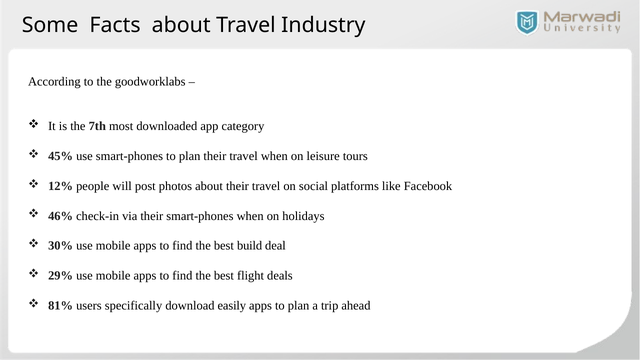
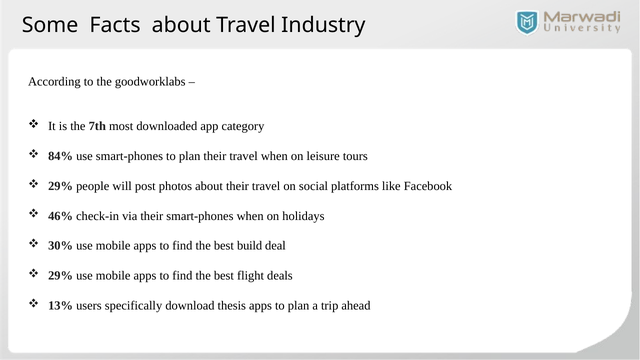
45%: 45% -> 84%
12% at (61, 186): 12% -> 29%
81%: 81% -> 13%
easily: easily -> thesis
